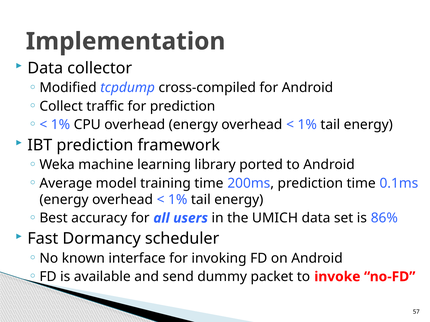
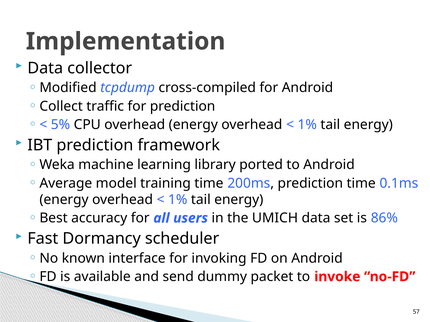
1% at (60, 125): 1% -> 5%
